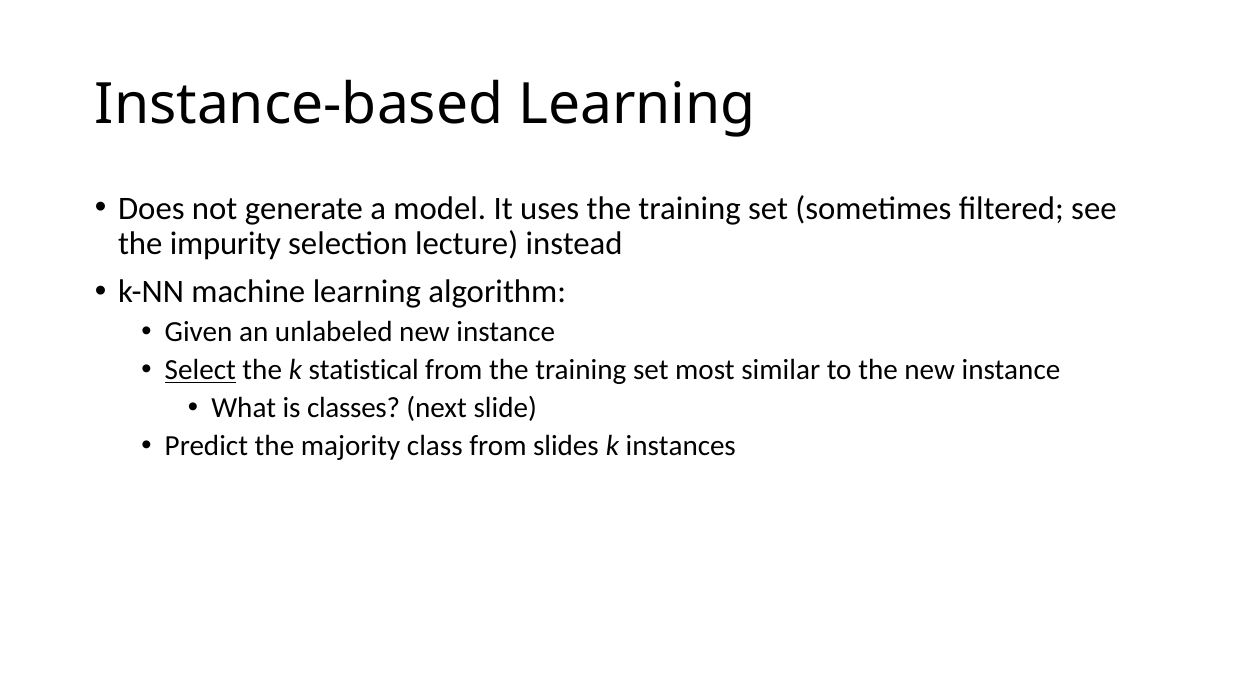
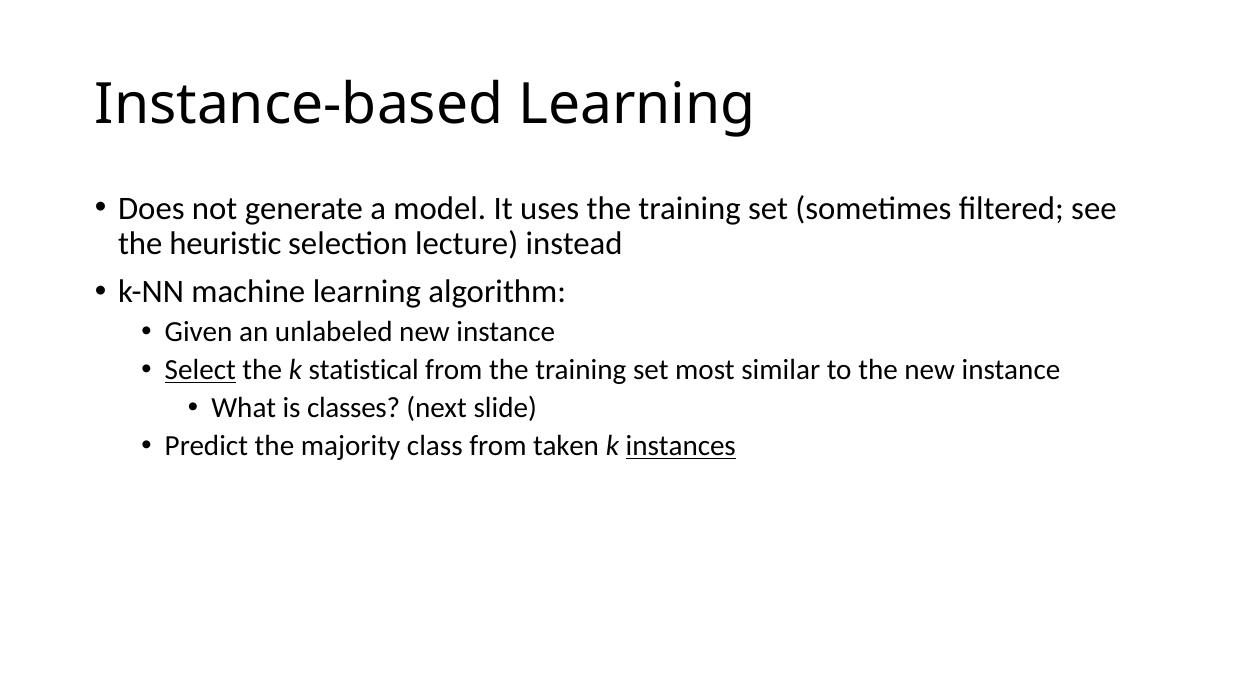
impurity: impurity -> heuristic
slides: slides -> taken
instances underline: none -> present
